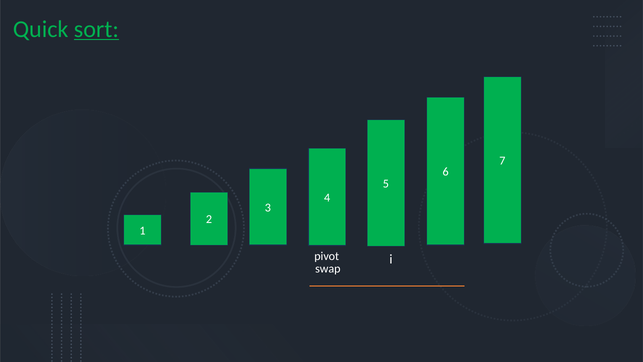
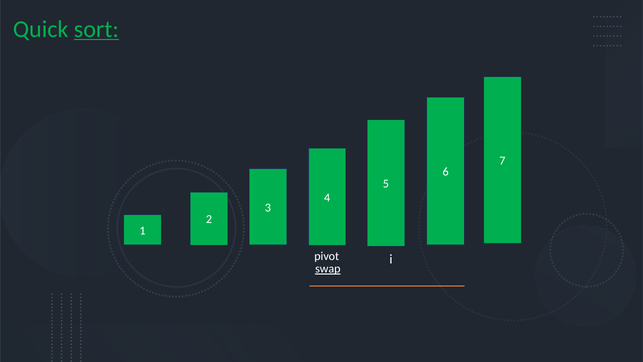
swap underline: none -> present
